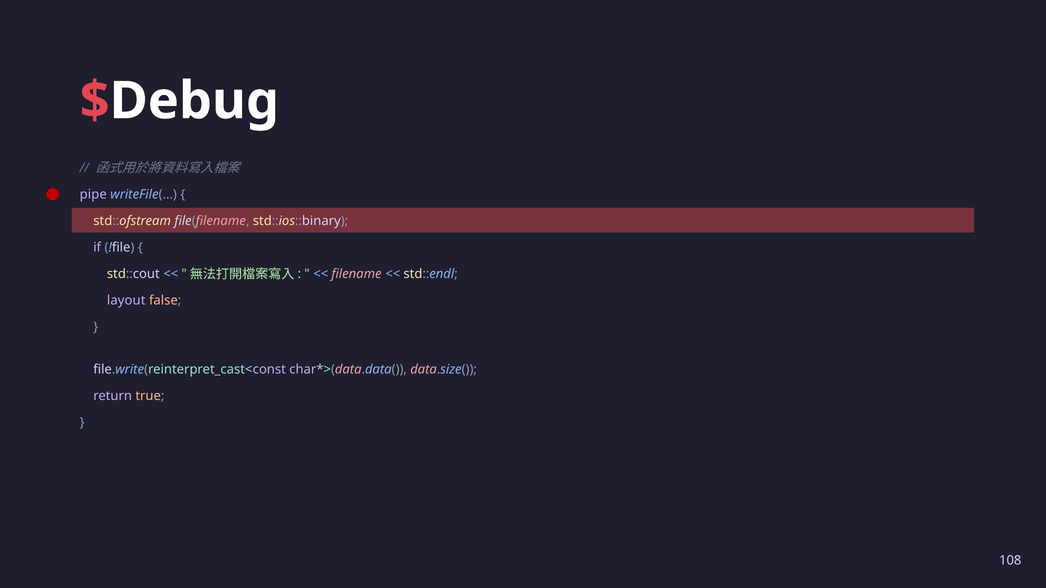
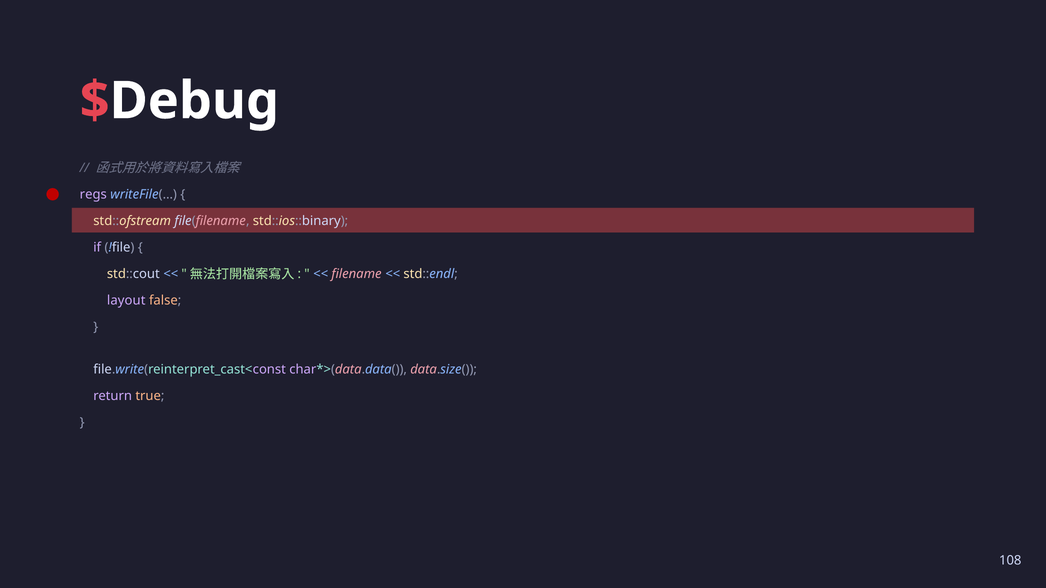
pipe: pipe -> regs
